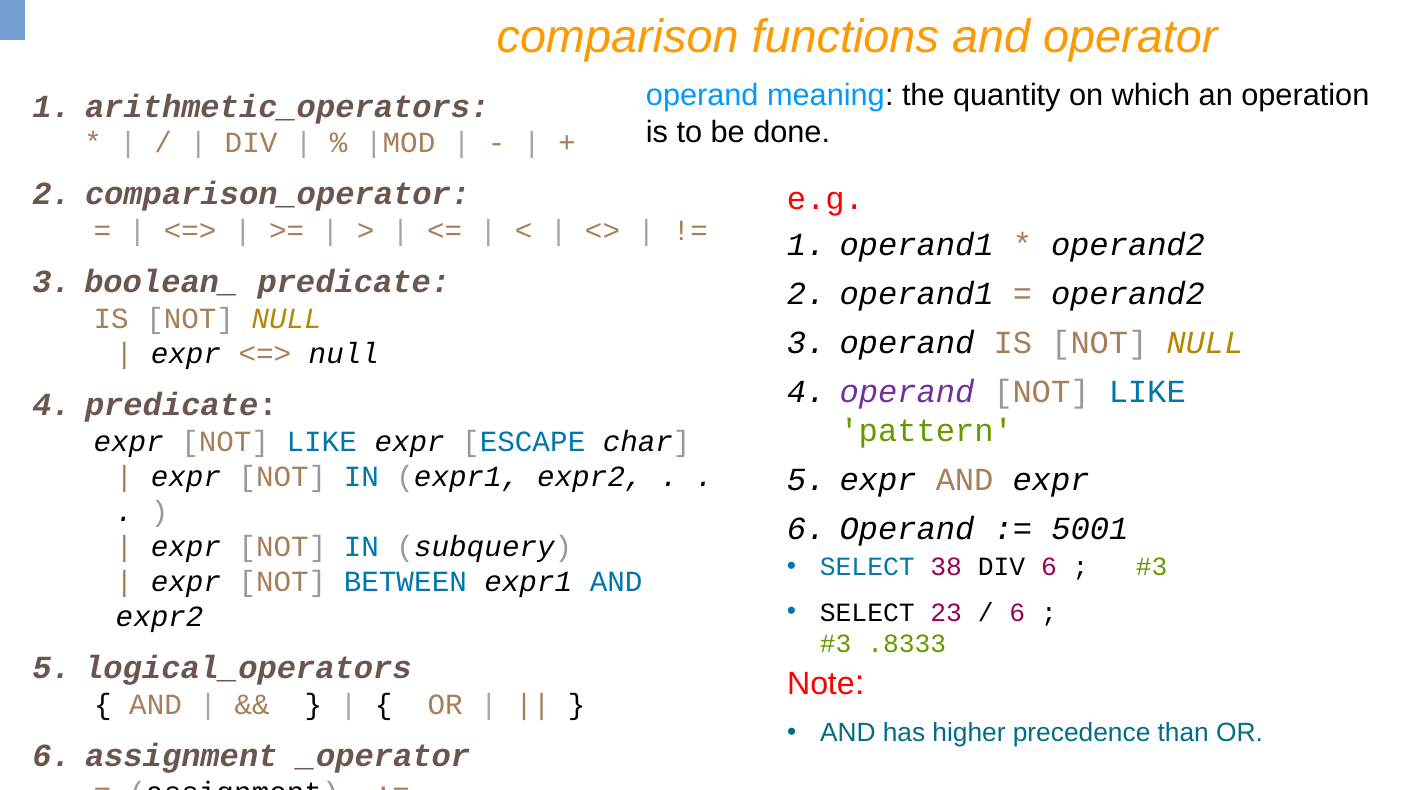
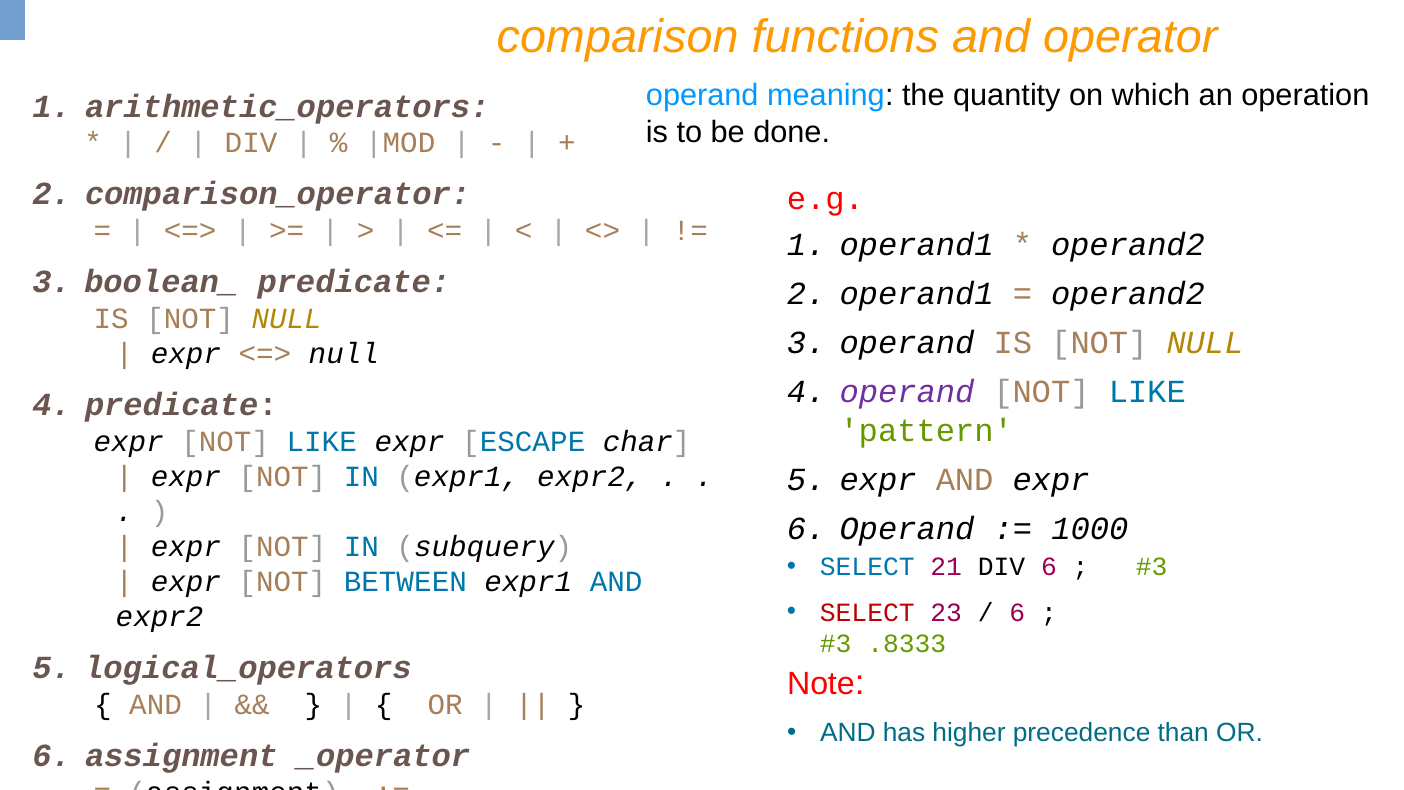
5001: 5001 -> 1000
38: 38 -> 21
SELECT at (867, 612) colour: black -> red
